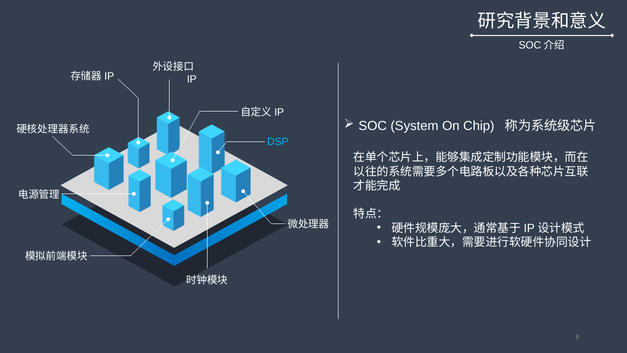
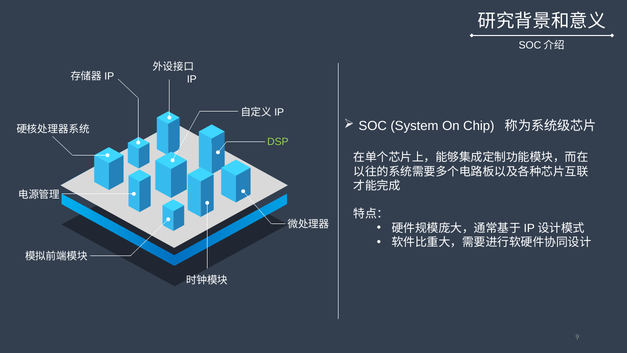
DSP colour: light blue -> light green
